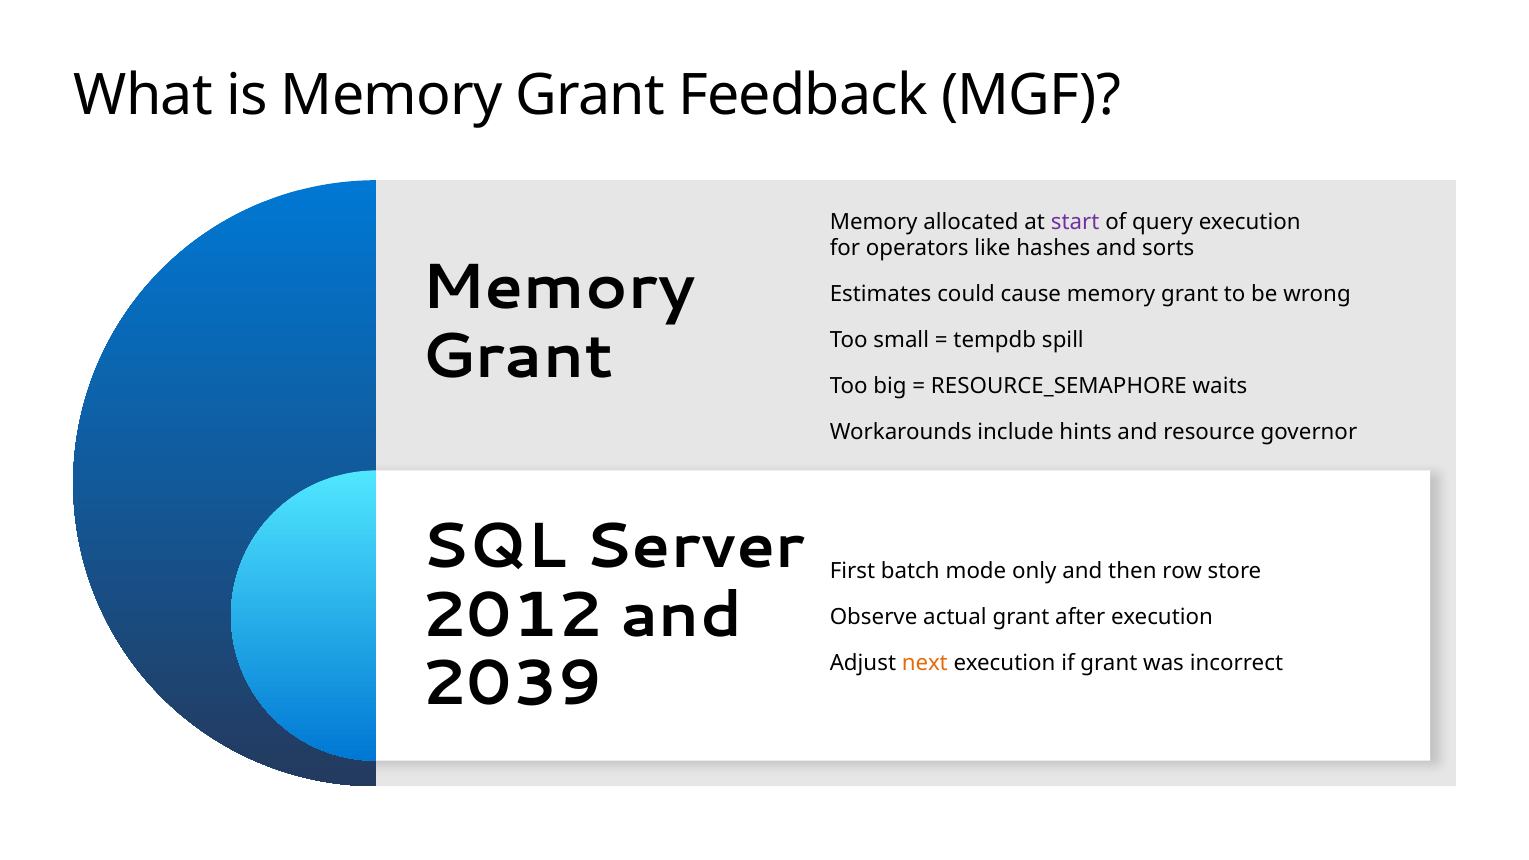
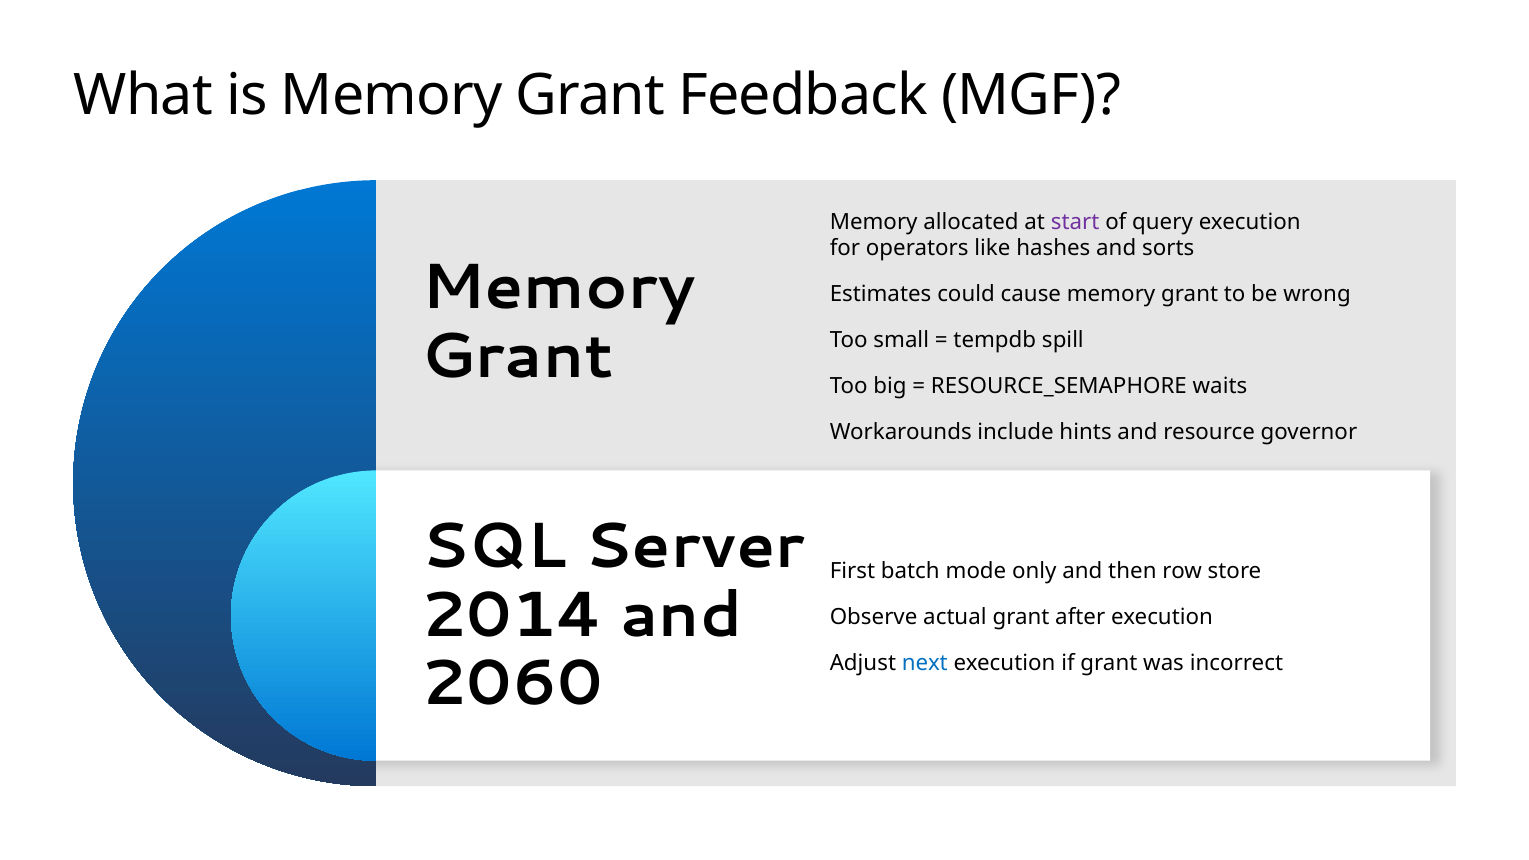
2012: 2012 -> 2014
next colour: orange -> blue
2039: 2039 -> 2060
